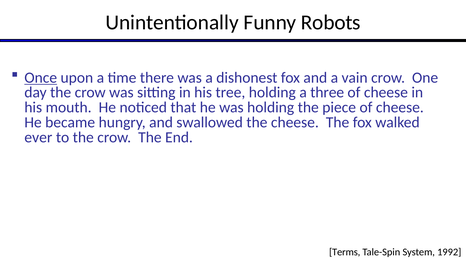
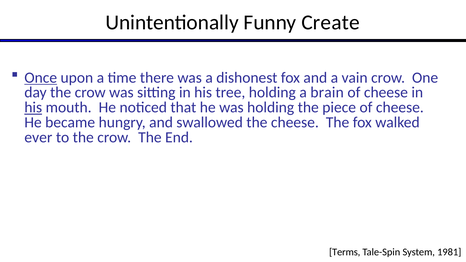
Robots: Robots -> Create
three: three -> brain
his at (33, 108) underline: none -> present
1992: 1992 -> 1981
